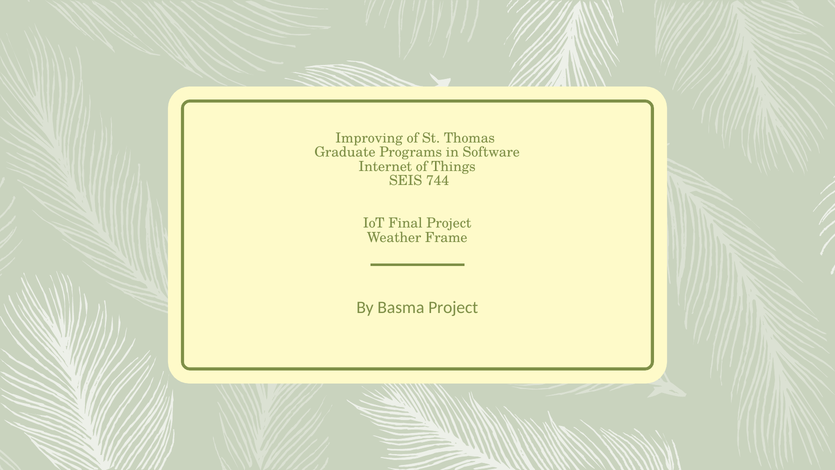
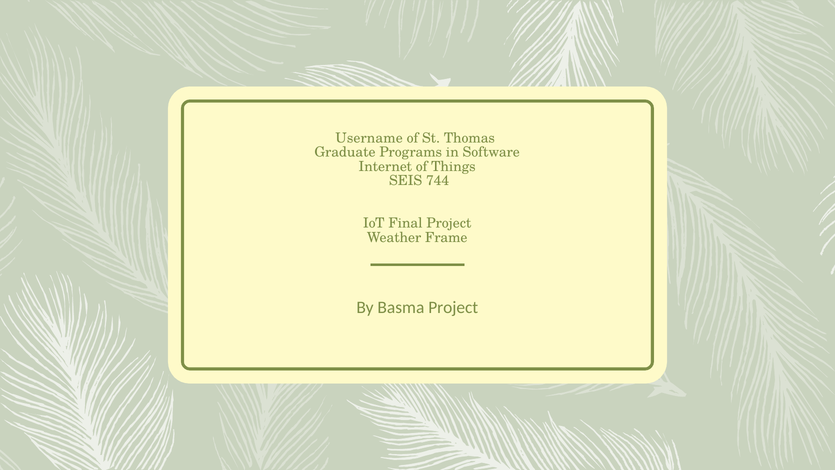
Improving: Improving -> Username
